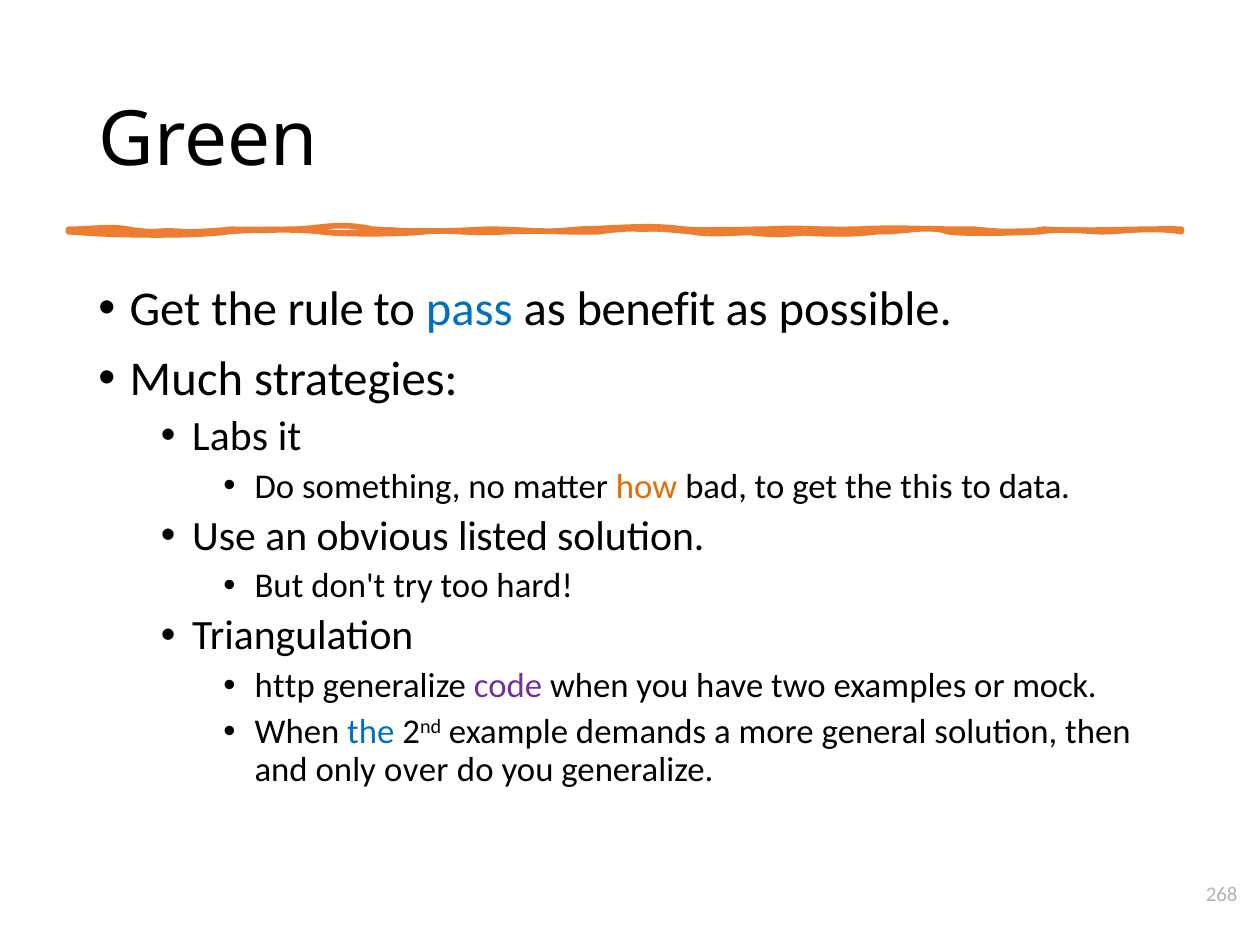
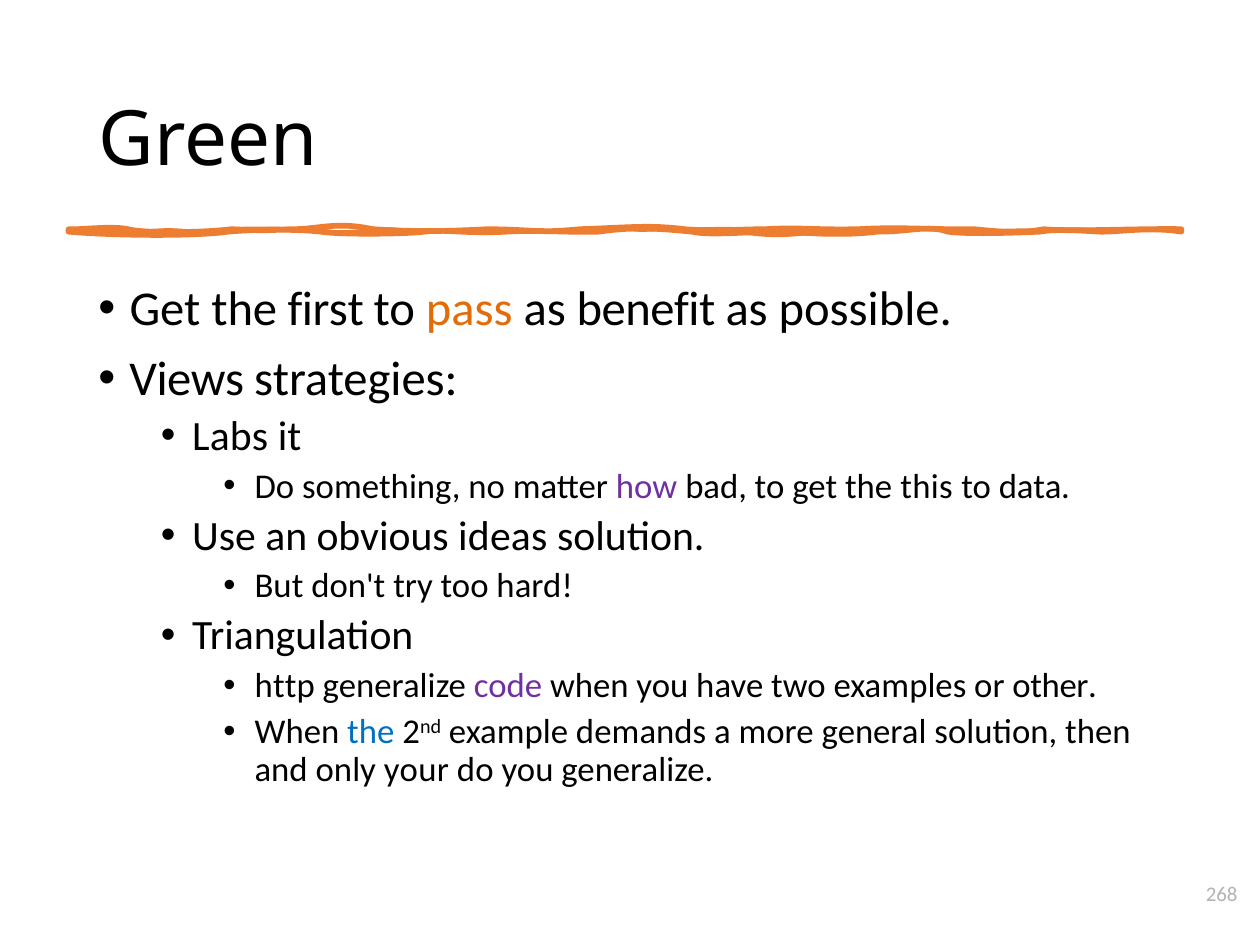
rule: rule -> first
pass colour: blue -> orange
Much: Much -> Views
how colour: orange -> purple
listed: listed -> ideas
mock: mock -> other
over: over -> your
